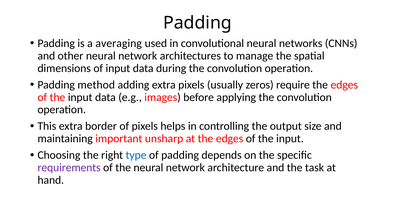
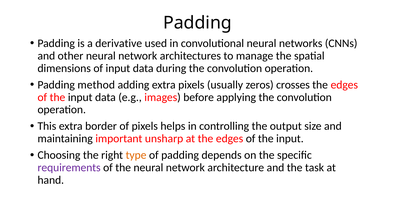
averaging: averaging -> derivative
require: require -> crosses
type colour: blue -> orange
